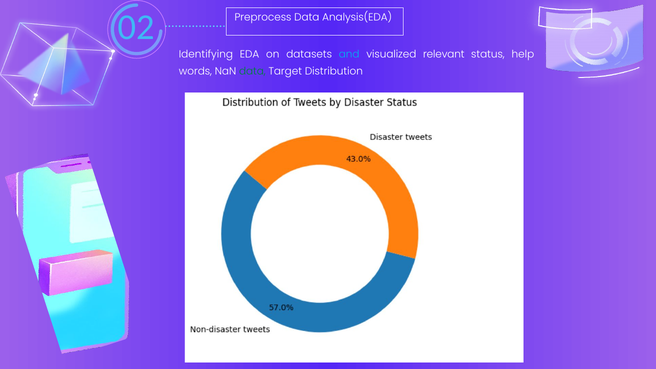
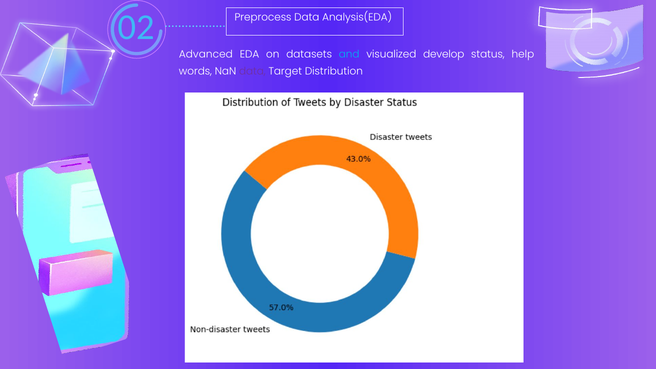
Identifying: Identifying -> Advanced
relevant: relevant -> develop
data at (252, 71) colour: green -> purple
